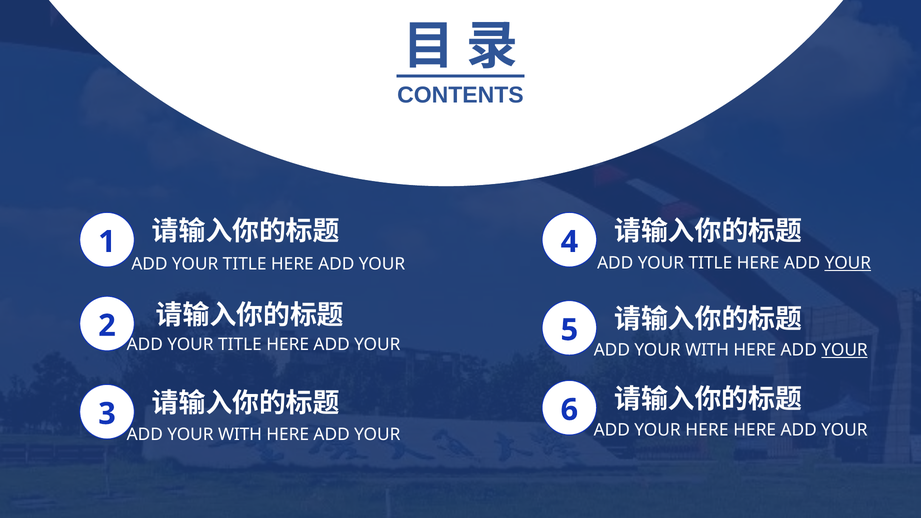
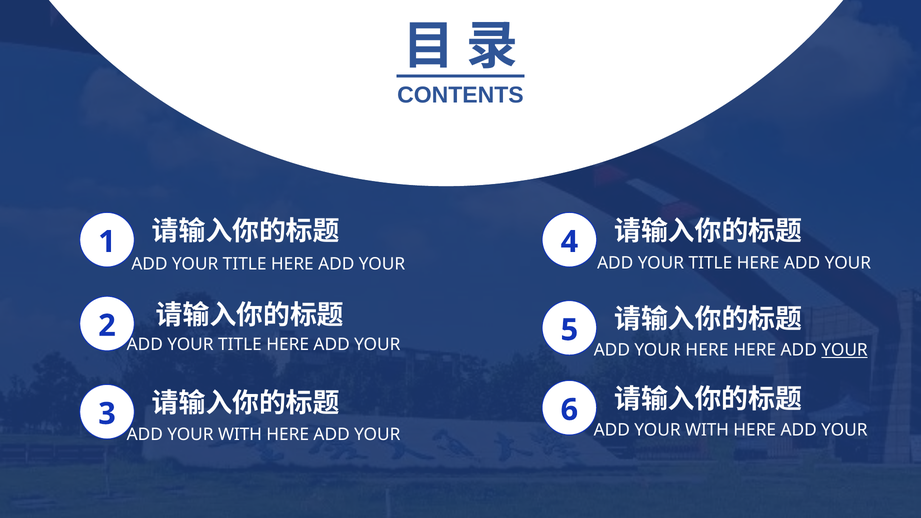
YOUR at (848, 263) underline: present -> none
WITH at (707, 350): WITH -> HERE
HERE at (707, 430): HERE -> WITH
